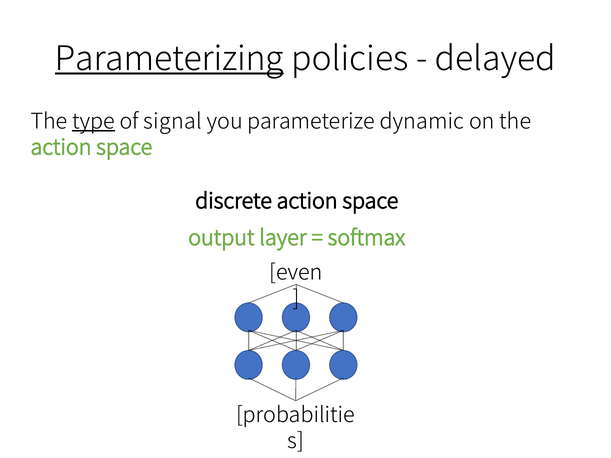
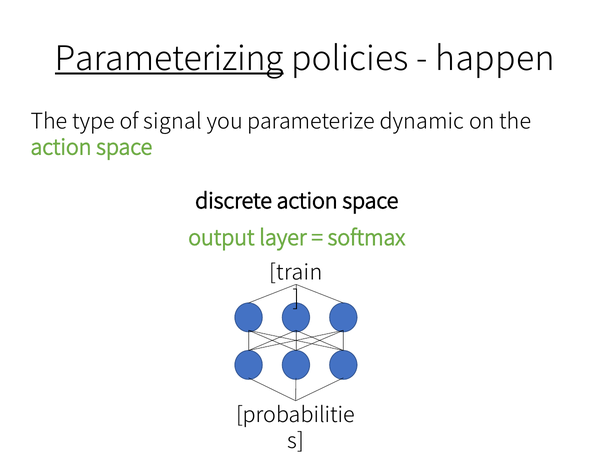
delayed: delayed -> happen
type underline: present -> none
even: even -> train
